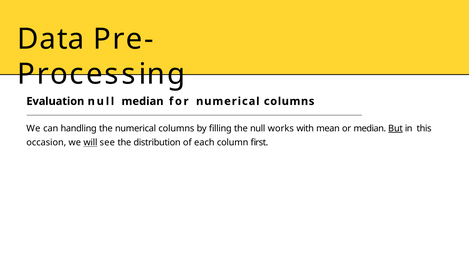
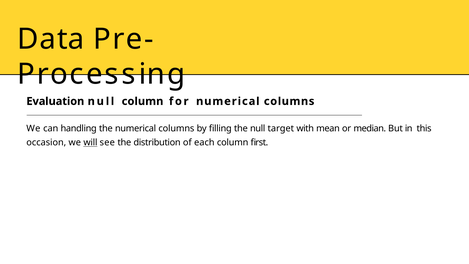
null median: median -> column
works: works -> target
But underline: present -> none
